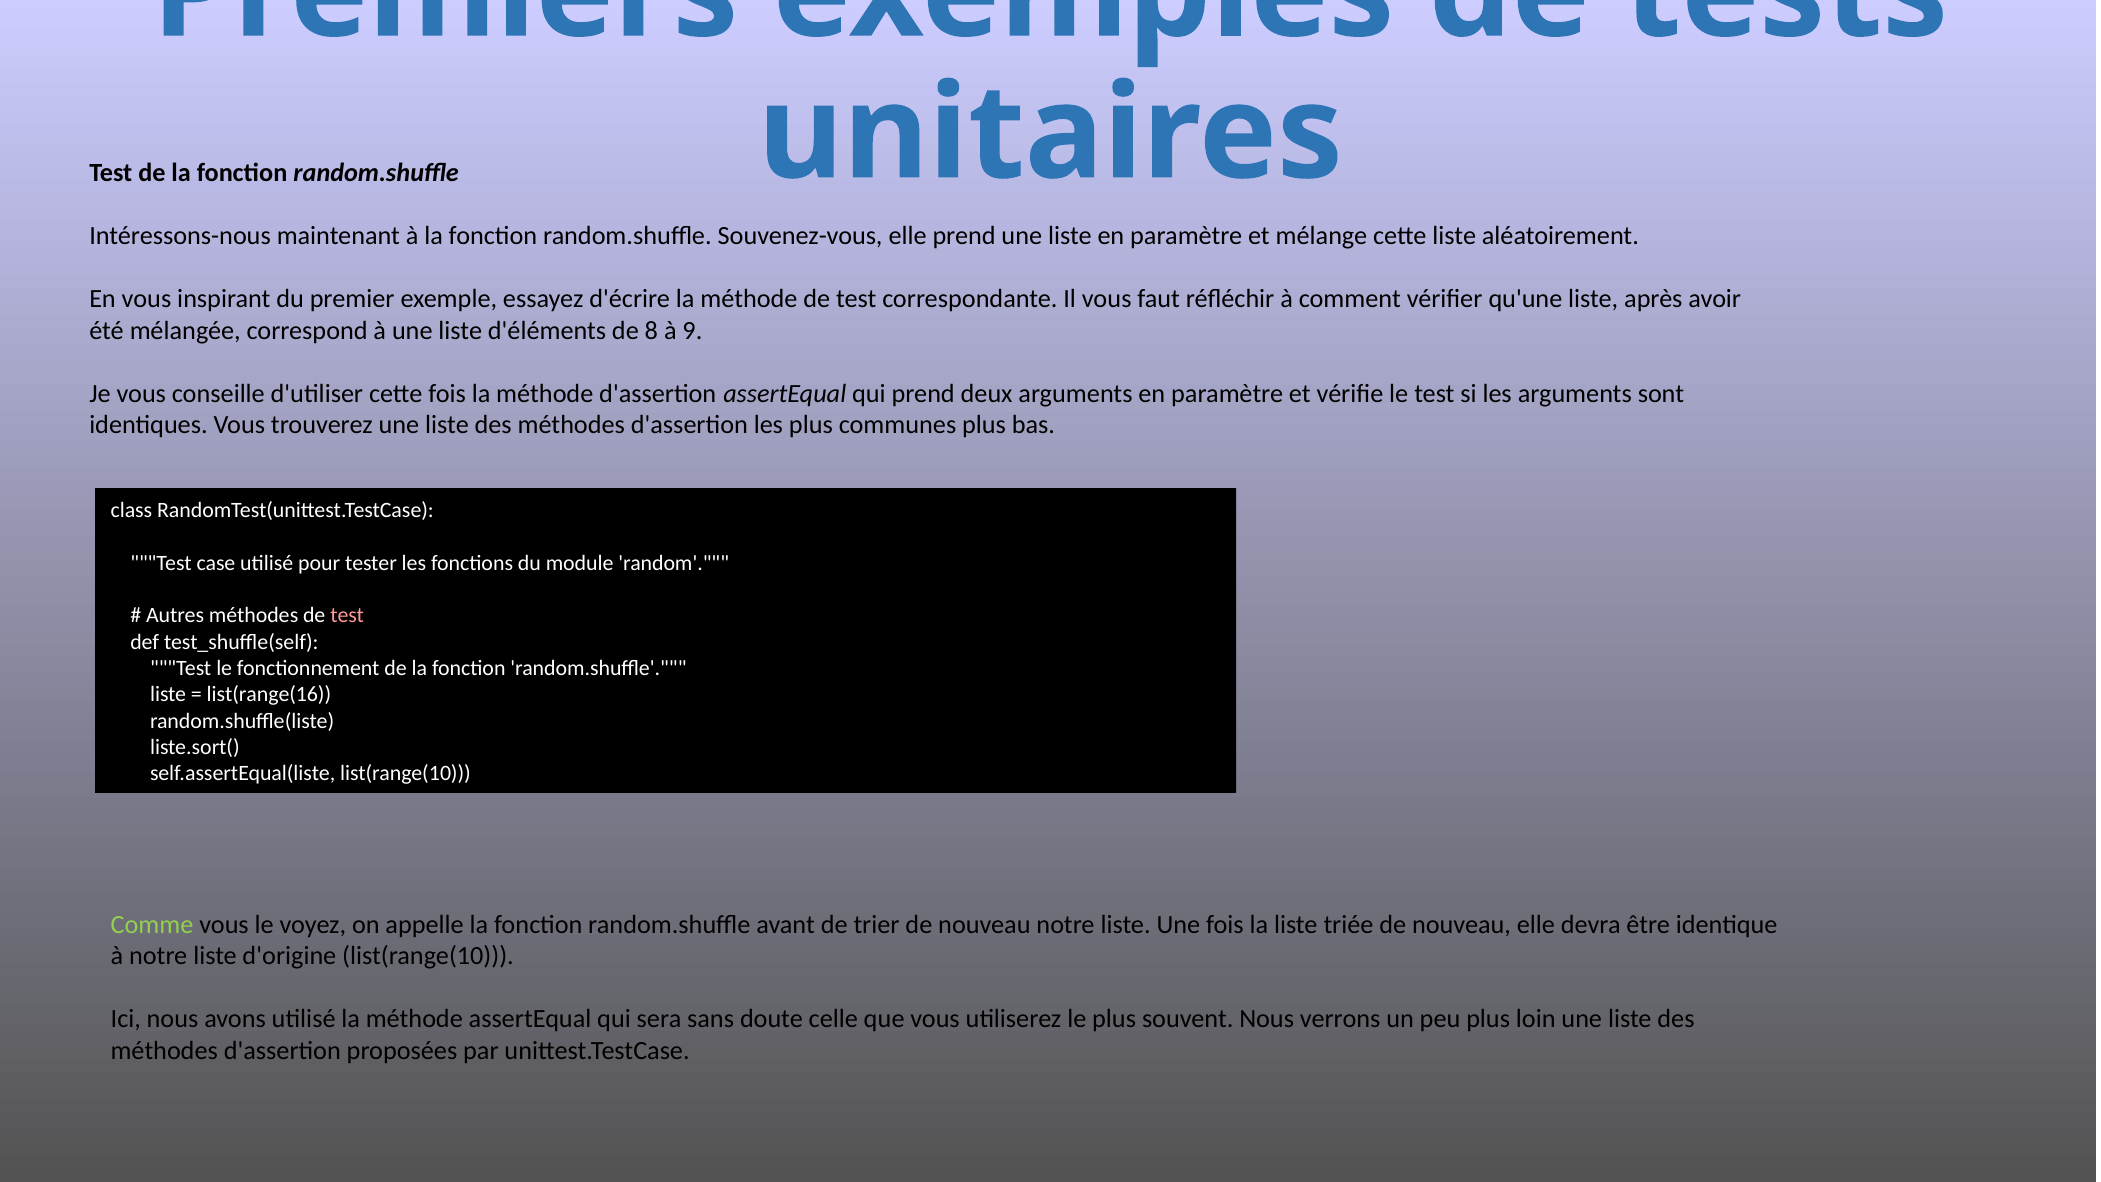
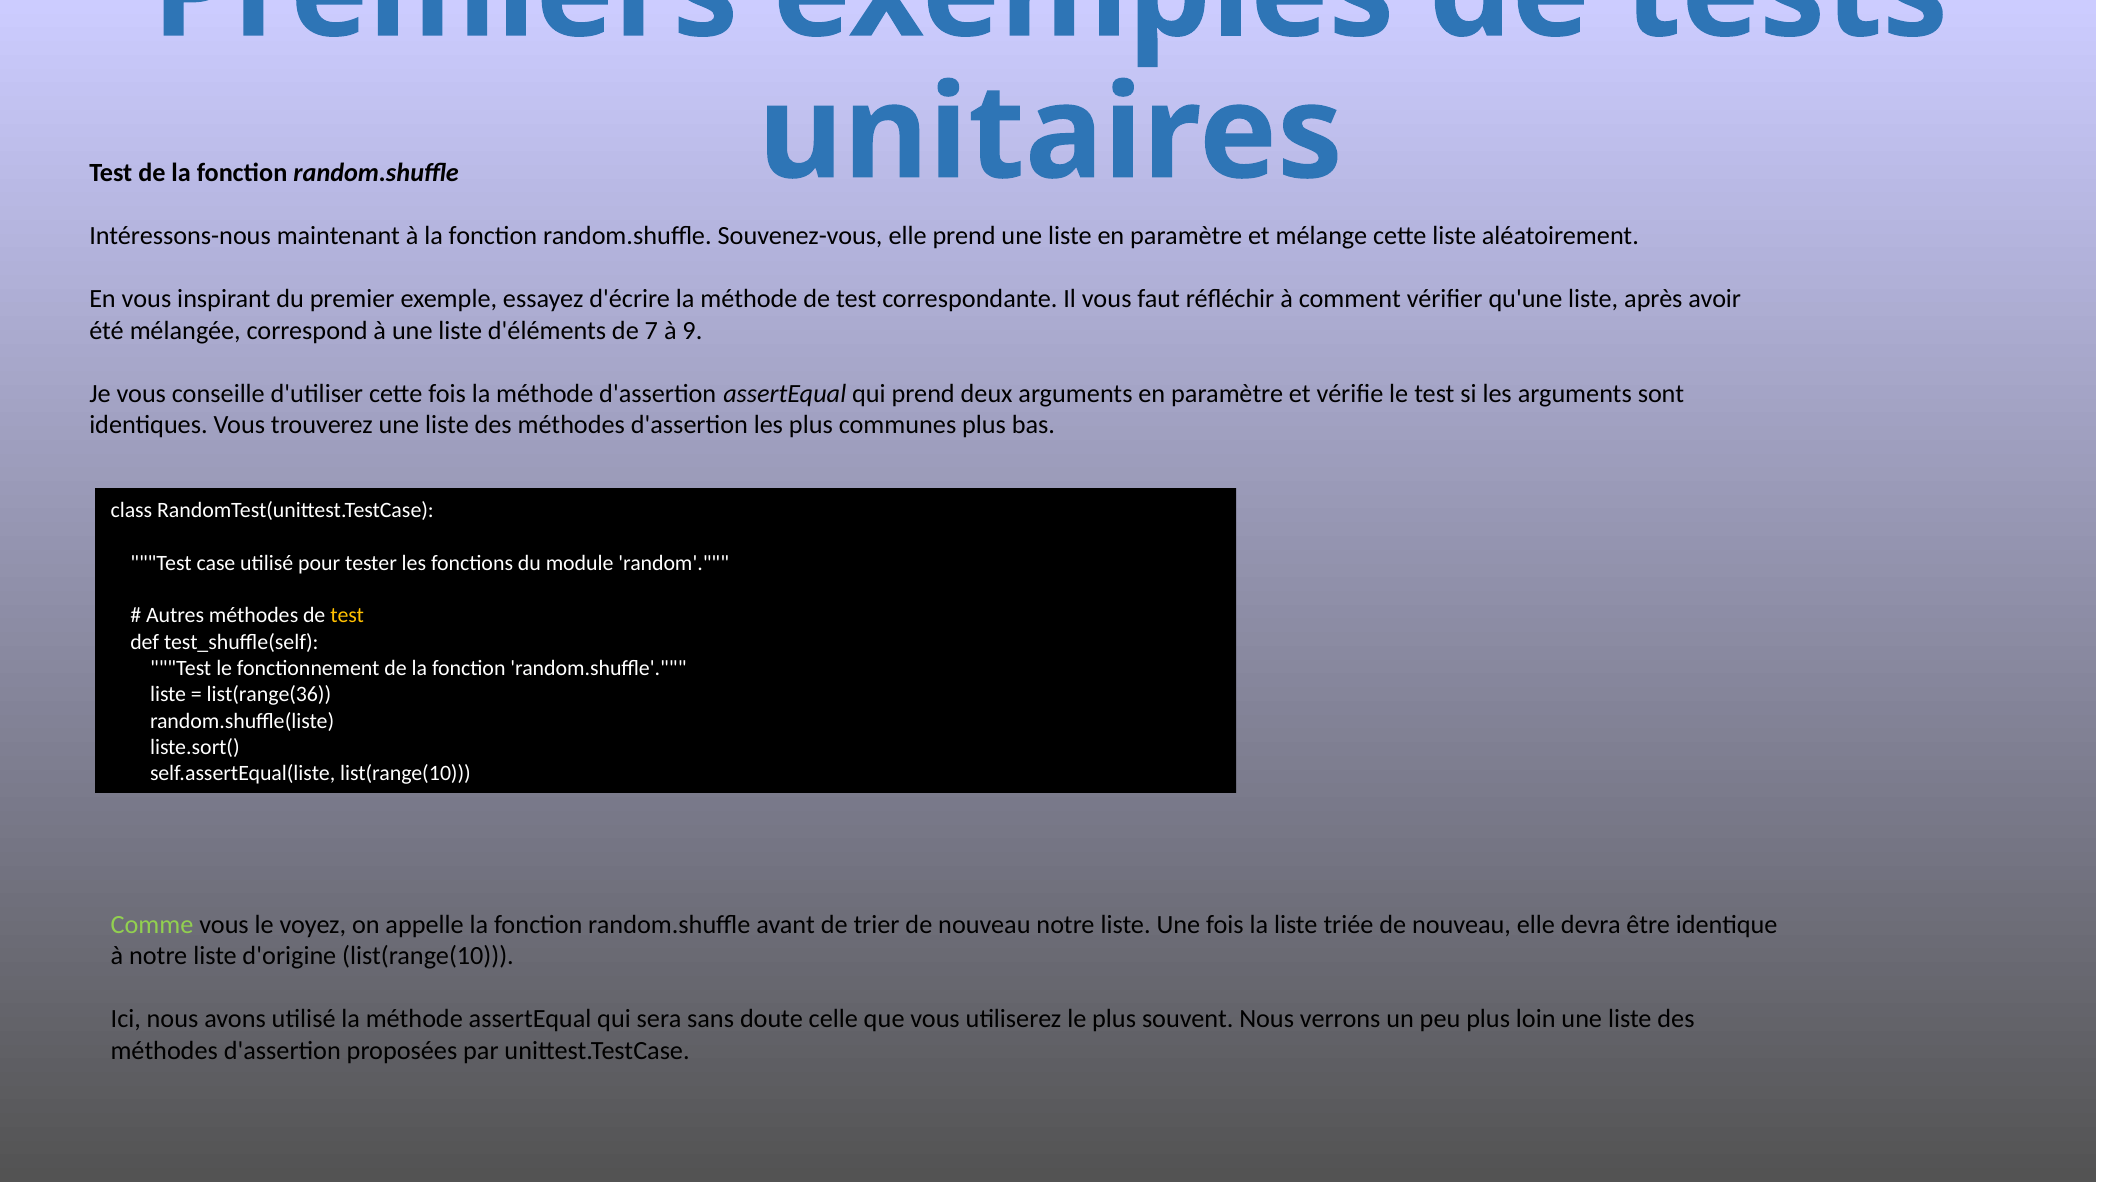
8: 8 -> 7
test at (347, 616) colour: pink -> yellow
list(range(16: list(range(16 -> list(range(36
